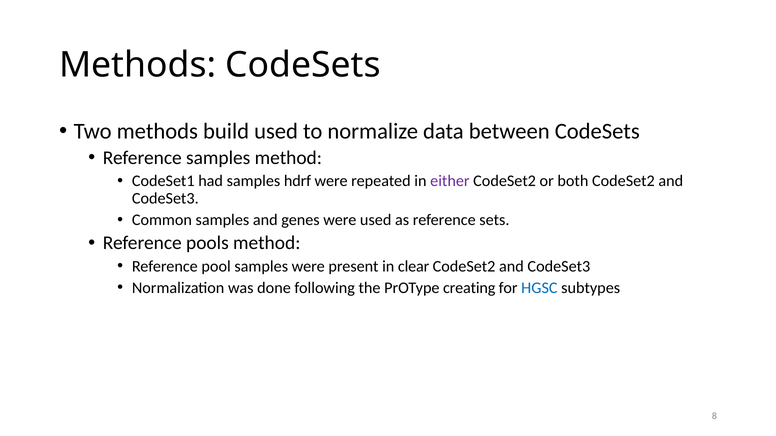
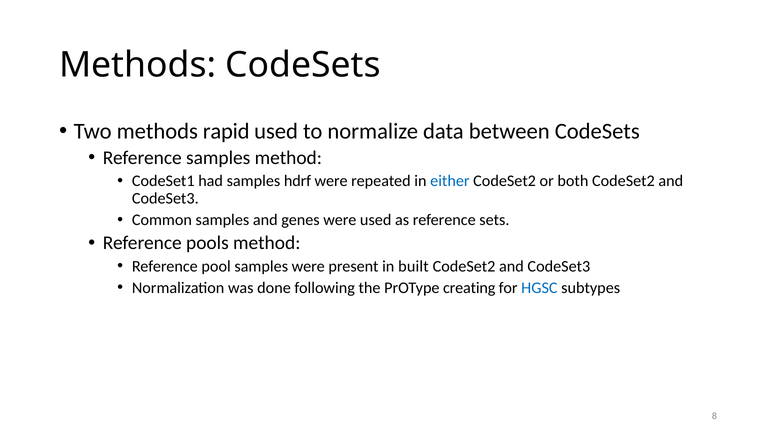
build: build -> rapid
either colour: purple -> blue
clear: clear -> built
